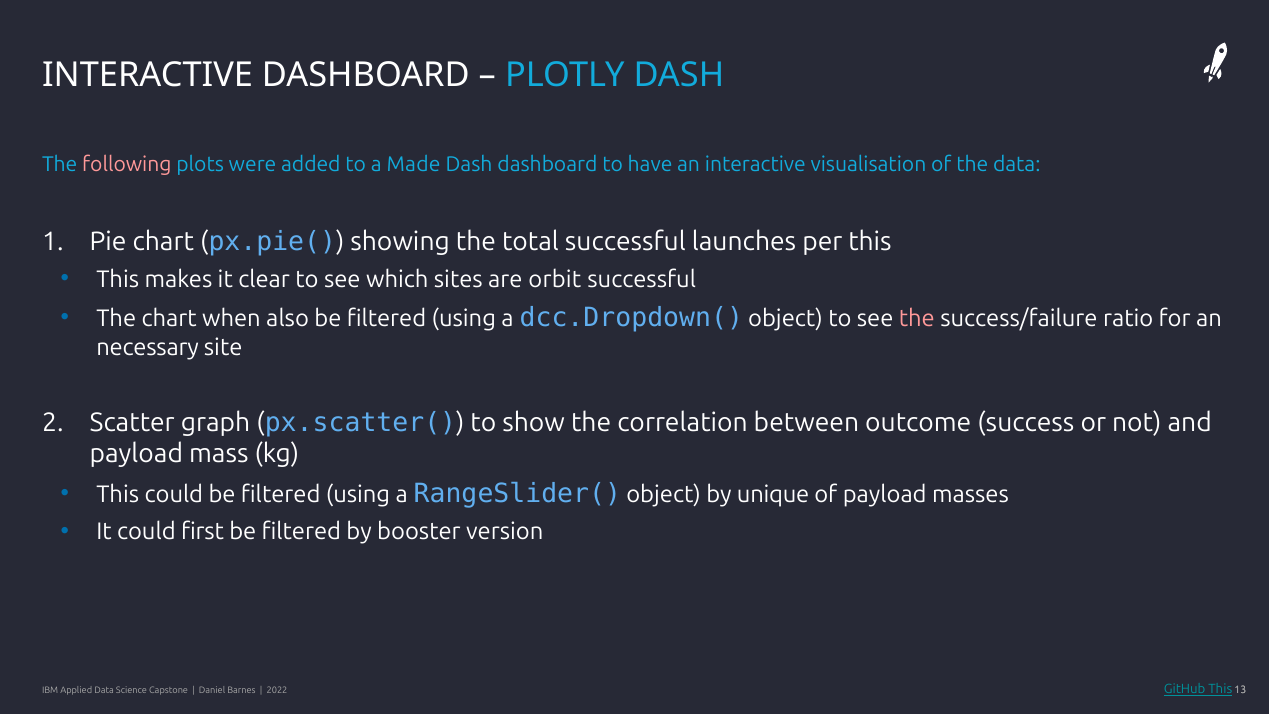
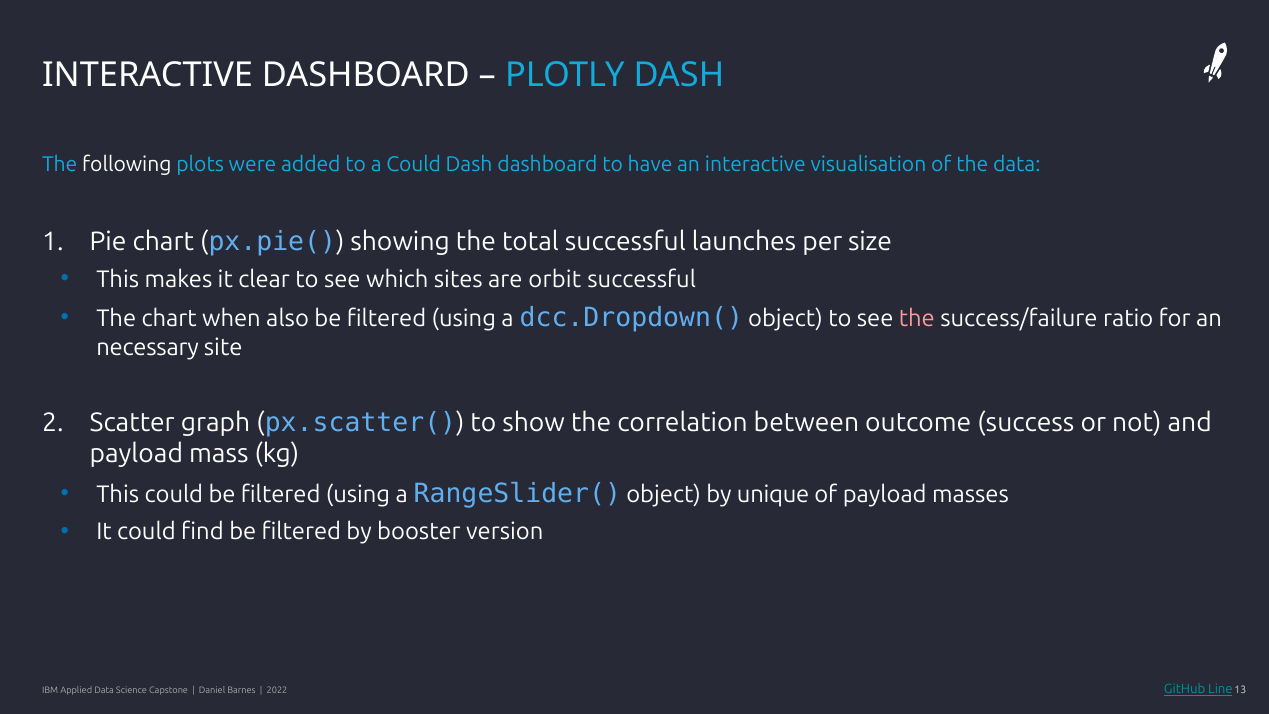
following colour: pink -> white
a Made: Made -> Could
per this: this -> size
first: first -> find
GitHub This: This -> Line
